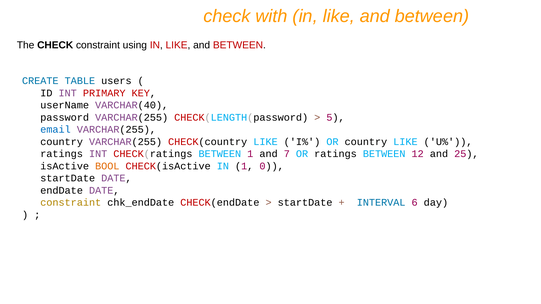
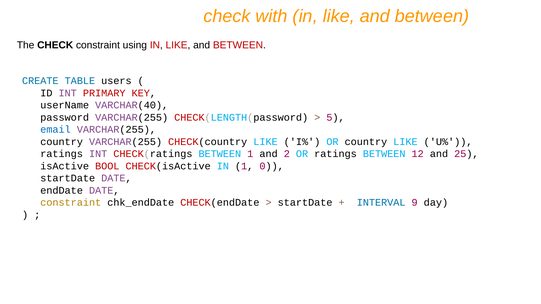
7: 7 -> 2
BOOL colour: orange -> red
6: 6 -> 9
